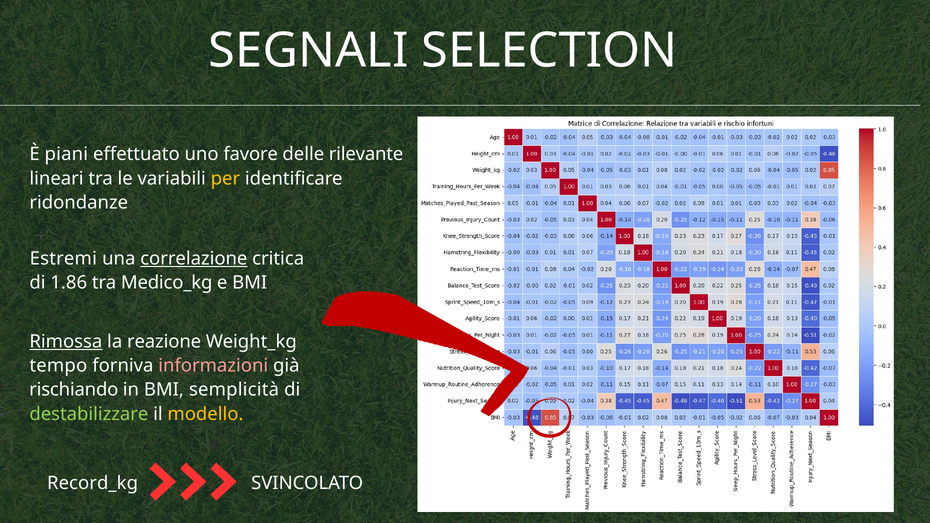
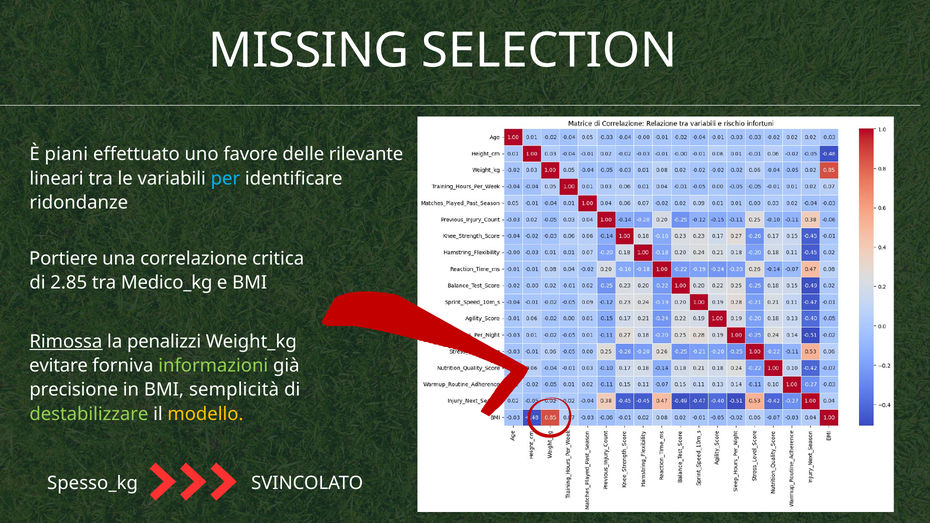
SEGNALI: SEGNALI -> MISSING
per colour: yellow -> light blue
Estremi: Estremi -> Portiere
correlazione underline: present -> none
1.86: 1.86 -> 2.85
reazione: reazione -> penalizzi
tempo: tempo -> evitare
informazioni colour: pink -> light green
rischiando: rischiando -> precisione
Record_kg: Record_kg -> Spesso_kg
